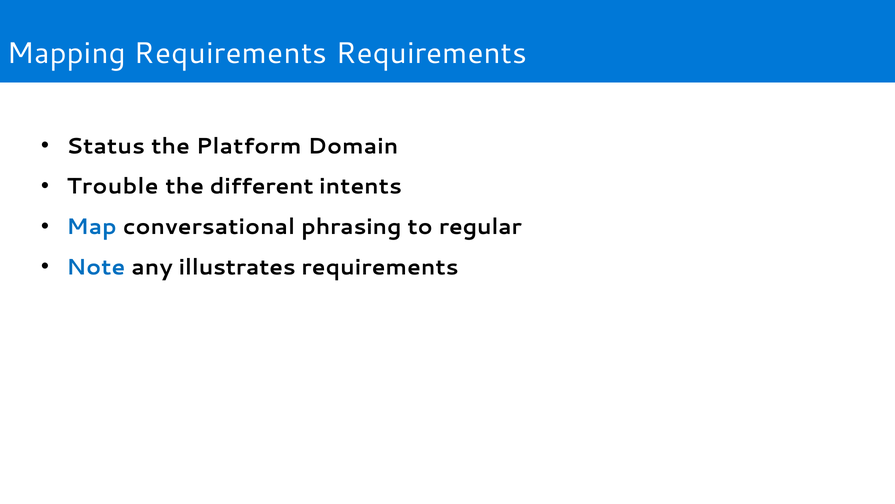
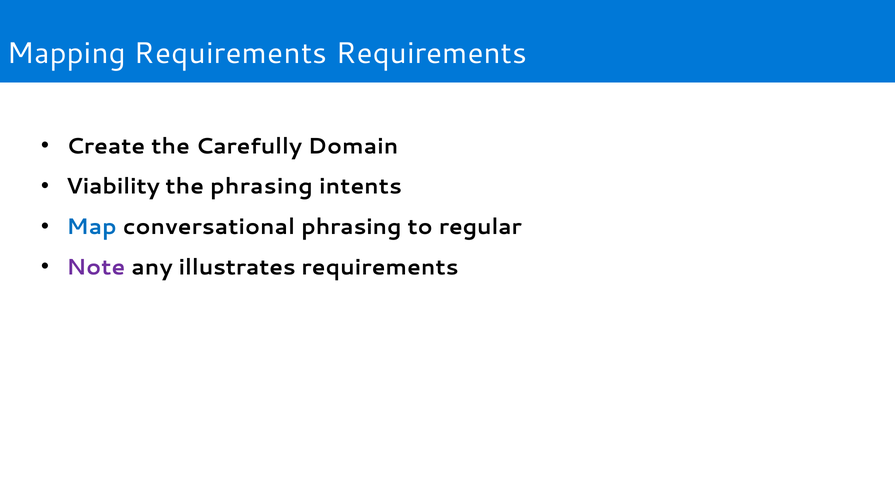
Status: Status -> Create
Platform: Platform -> Carefully
Trouble: Trouble -> Viability
the different: different -> phrasing
Note colour: blue -> purple
